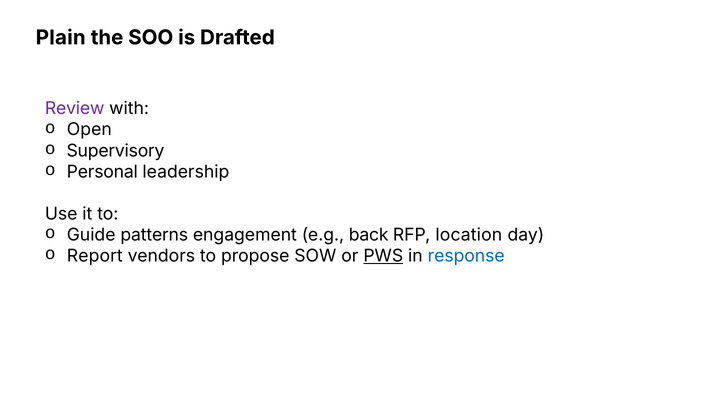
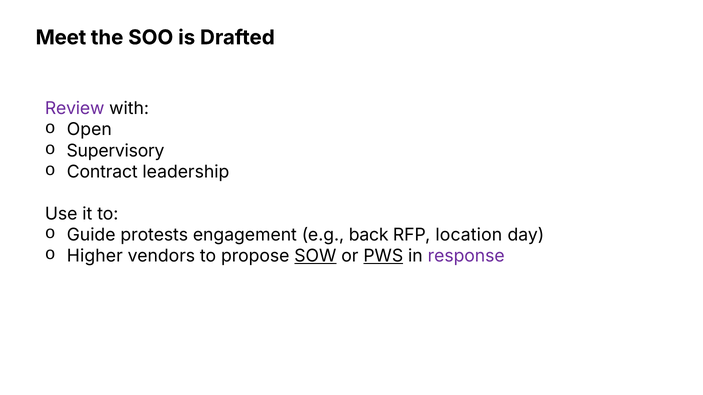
Plain: Plain -> Meet
Personal: Personal -> Contract
patterns: patterns -> protests
Report: Report -> Higher
SOW underline: none -> present
response colour: blue -> purple
